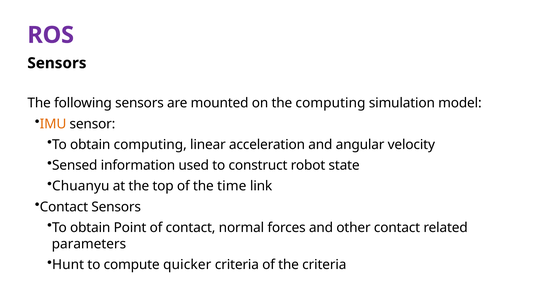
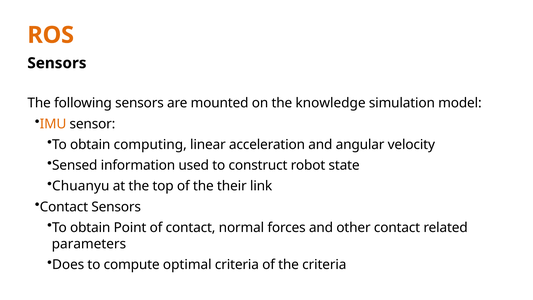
ROS colour: purple -> orange
the computing: computing -> knowledge
time: time -> their
Hunt: Hunt -> Does
quicker: quicker -> optimal
